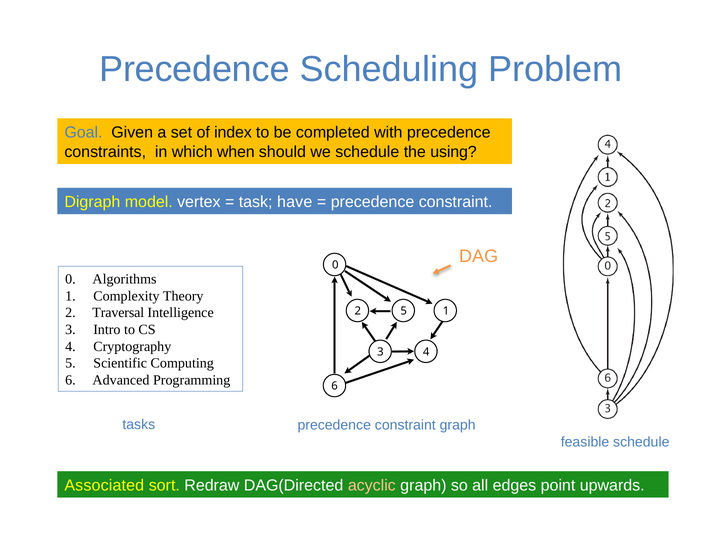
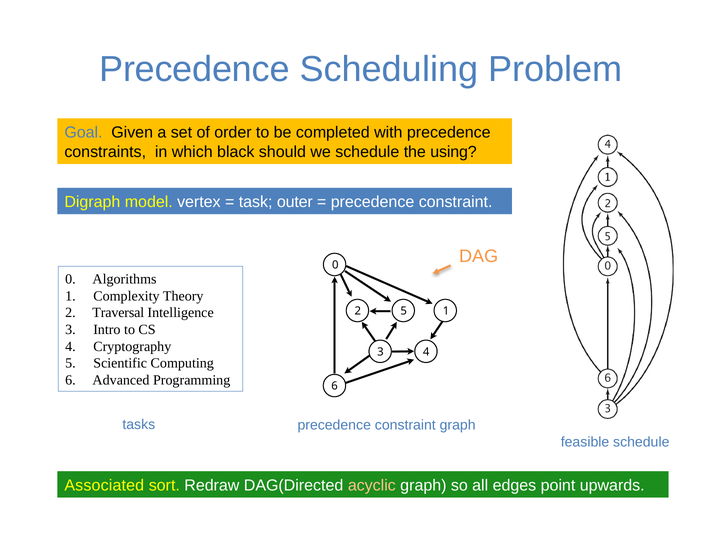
index: index -> order
when: when -> black
have: have -> outer
